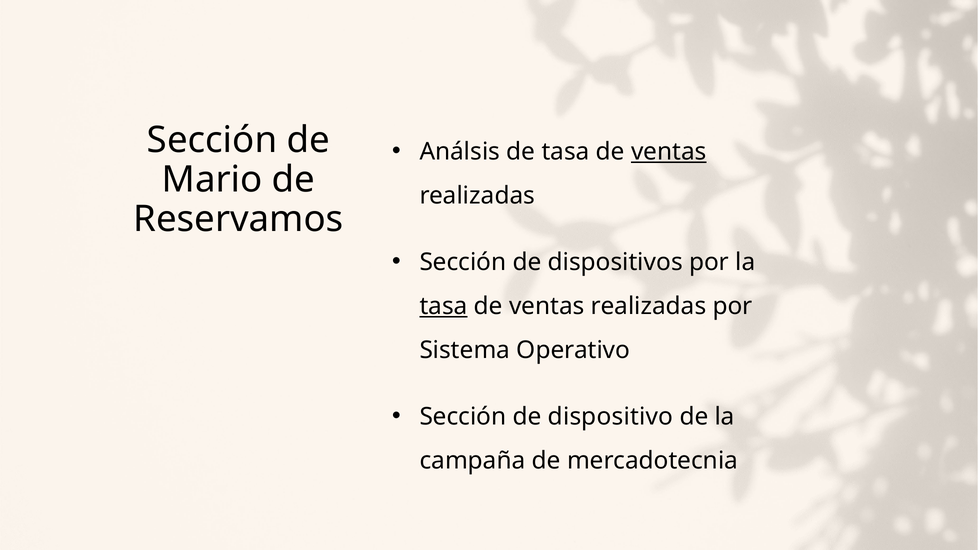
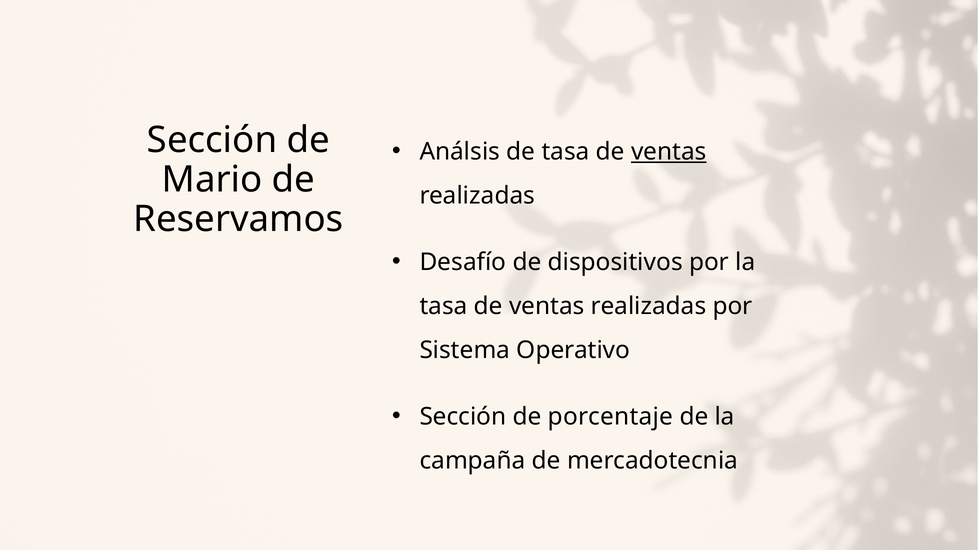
Sección at (463, 262): Sección -> Desafío
tasa at (444, 306) underline: present -> none
dispositivo: dispositivo -> porcentaje
